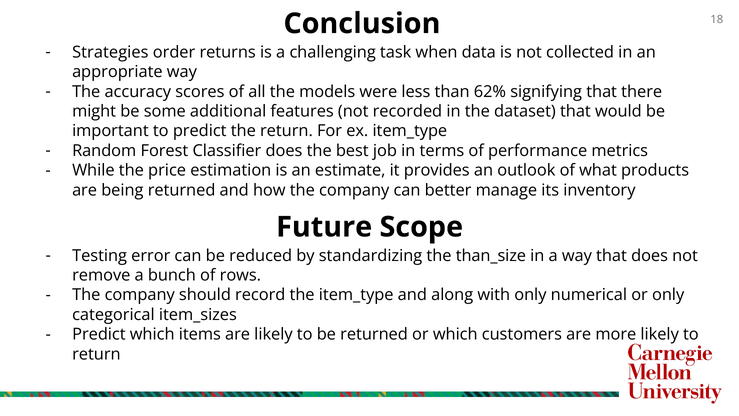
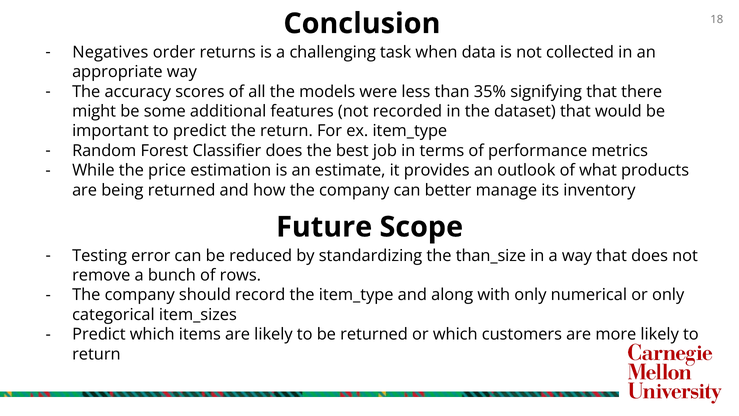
Strategies: Strategies -> Negatives
62%: 62% -> 35%
